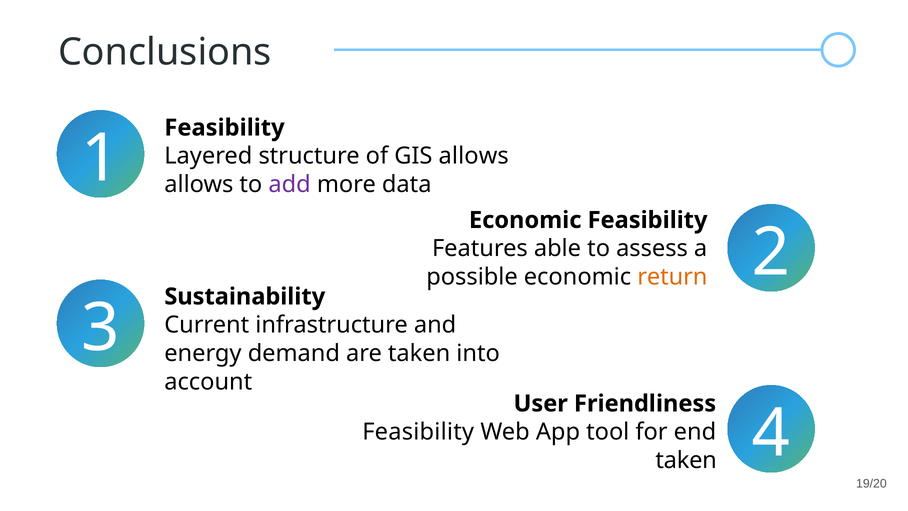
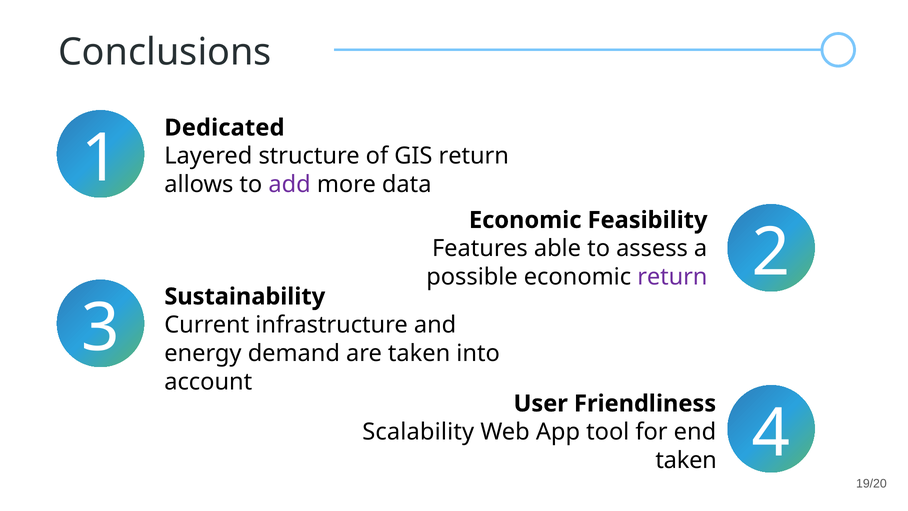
Feasibility at (224, 128): Feasibility -> Dedicated
GIS allows: allows -> return
return at (672, 277) colour: orange -> purple
Feasibility at (418, 432): Feasibility -> Scalability
